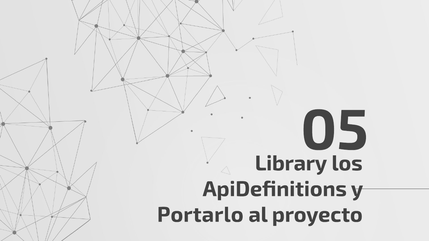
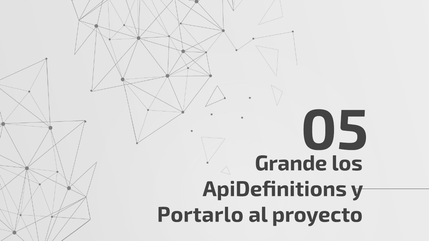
Library: Library -> Grande
